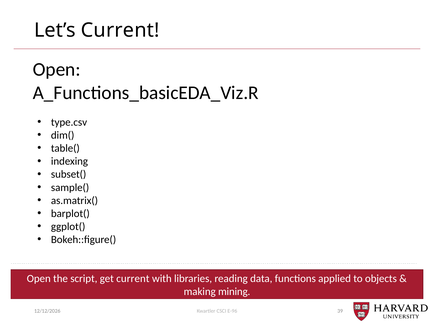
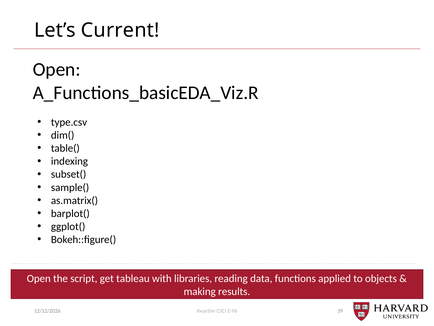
get current: current -> tableau
mining: mining -> results
